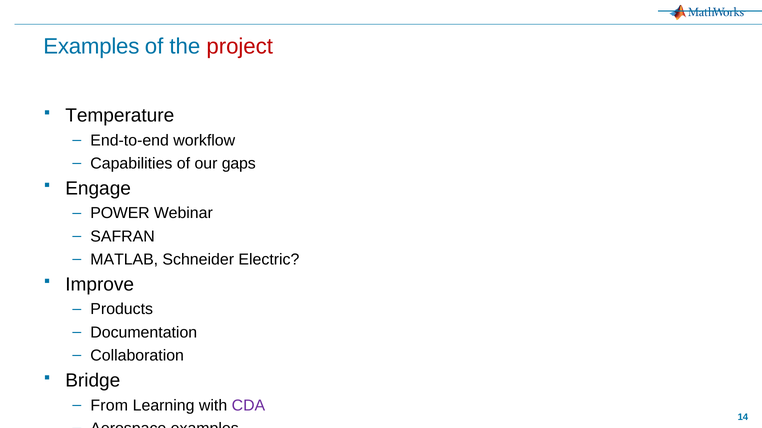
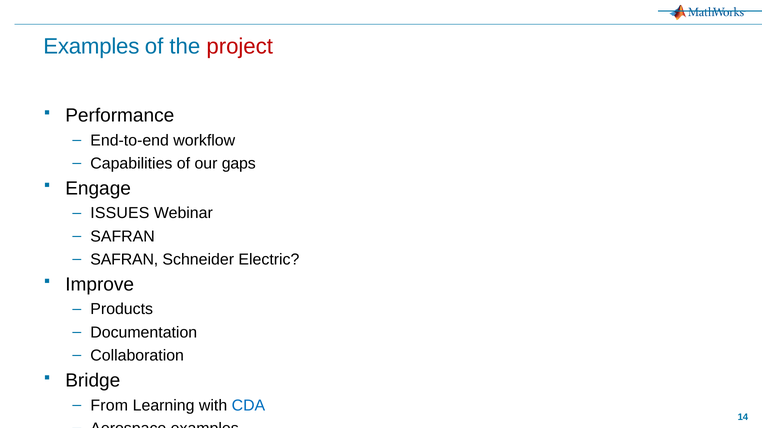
Temperature: Temperature -> Performance
POWER: POWER -> ISSUES
MATLAB at (124, 260): MATLAB -> SAFRAN
CDA colour: purple -> blue
